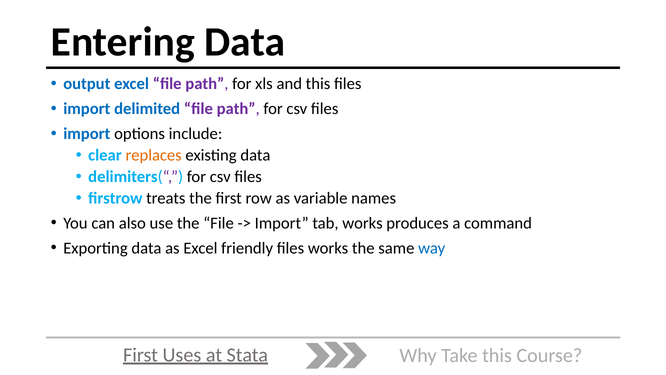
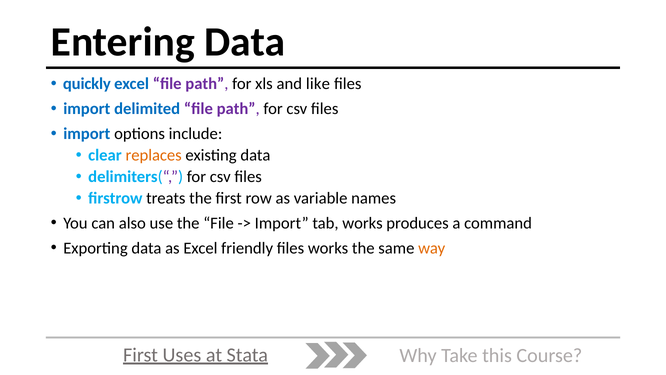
output: output -> quickly
and this: this -> like
way colour: blue -> orange
